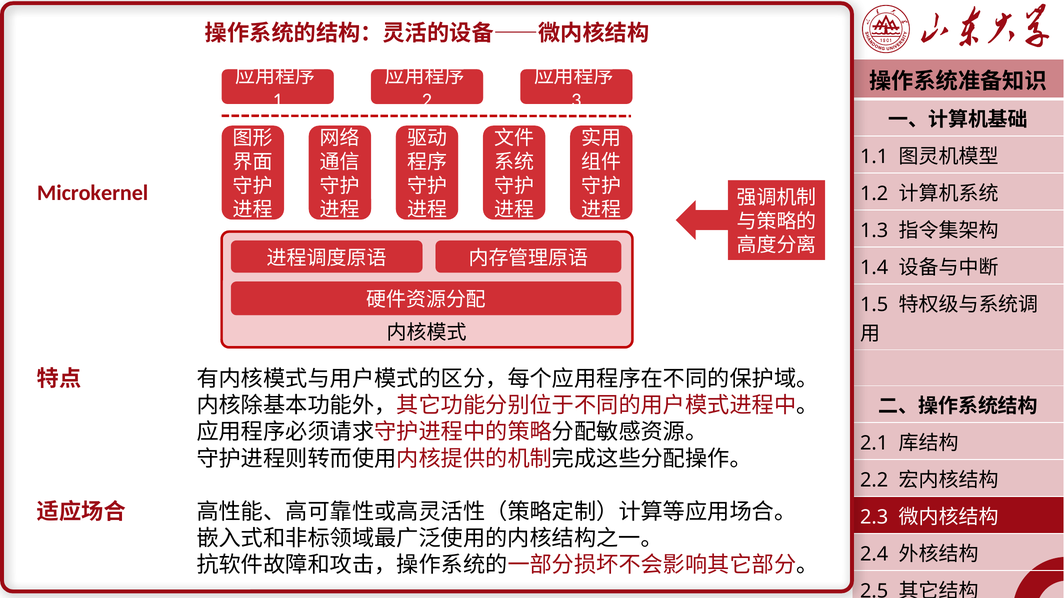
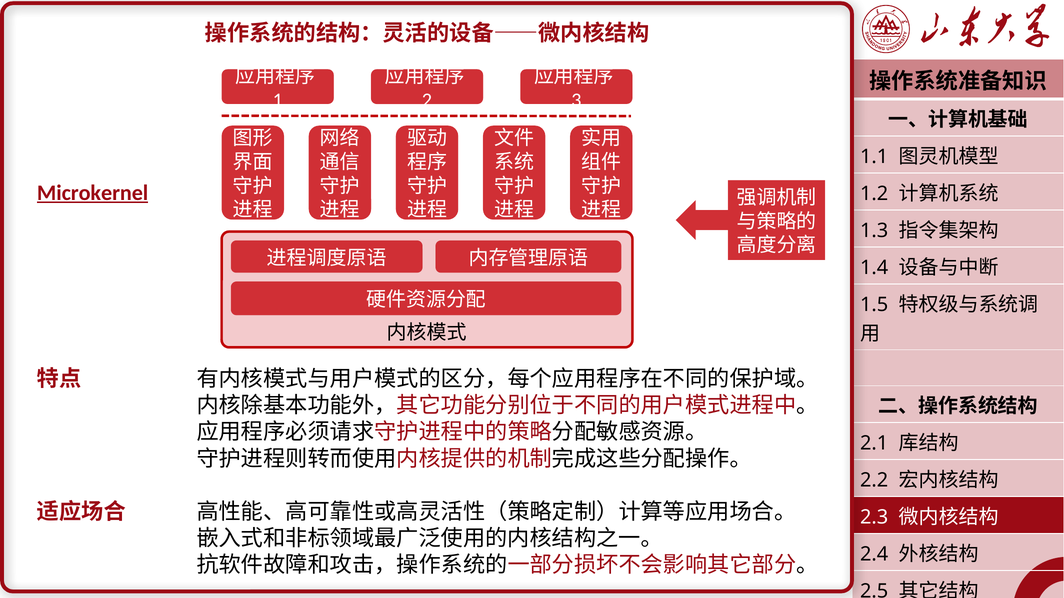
Microkernel underline: none -> present
